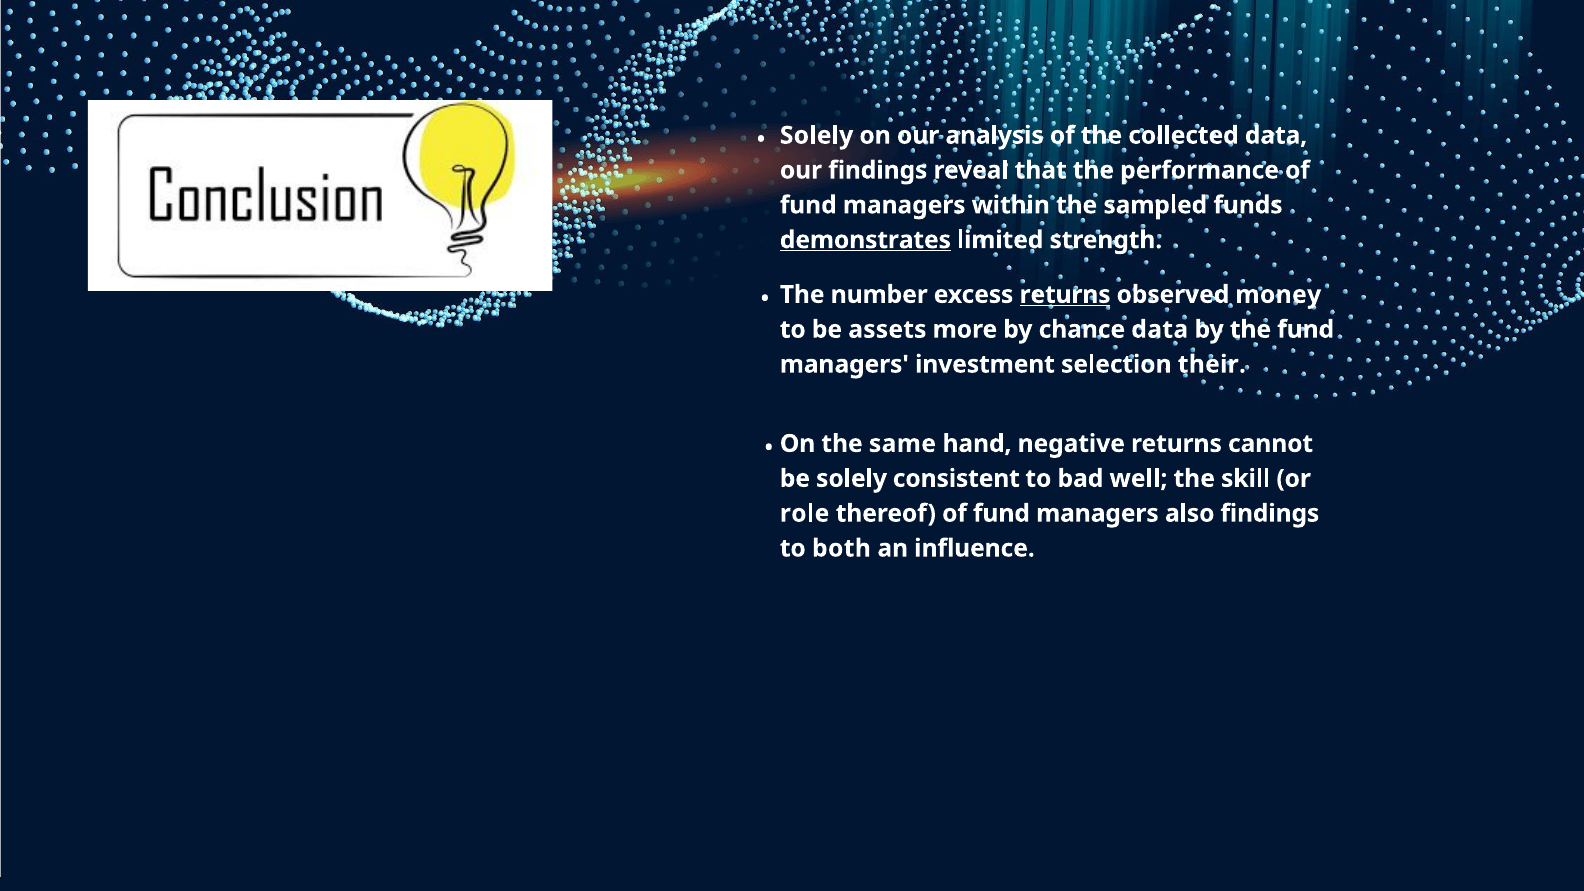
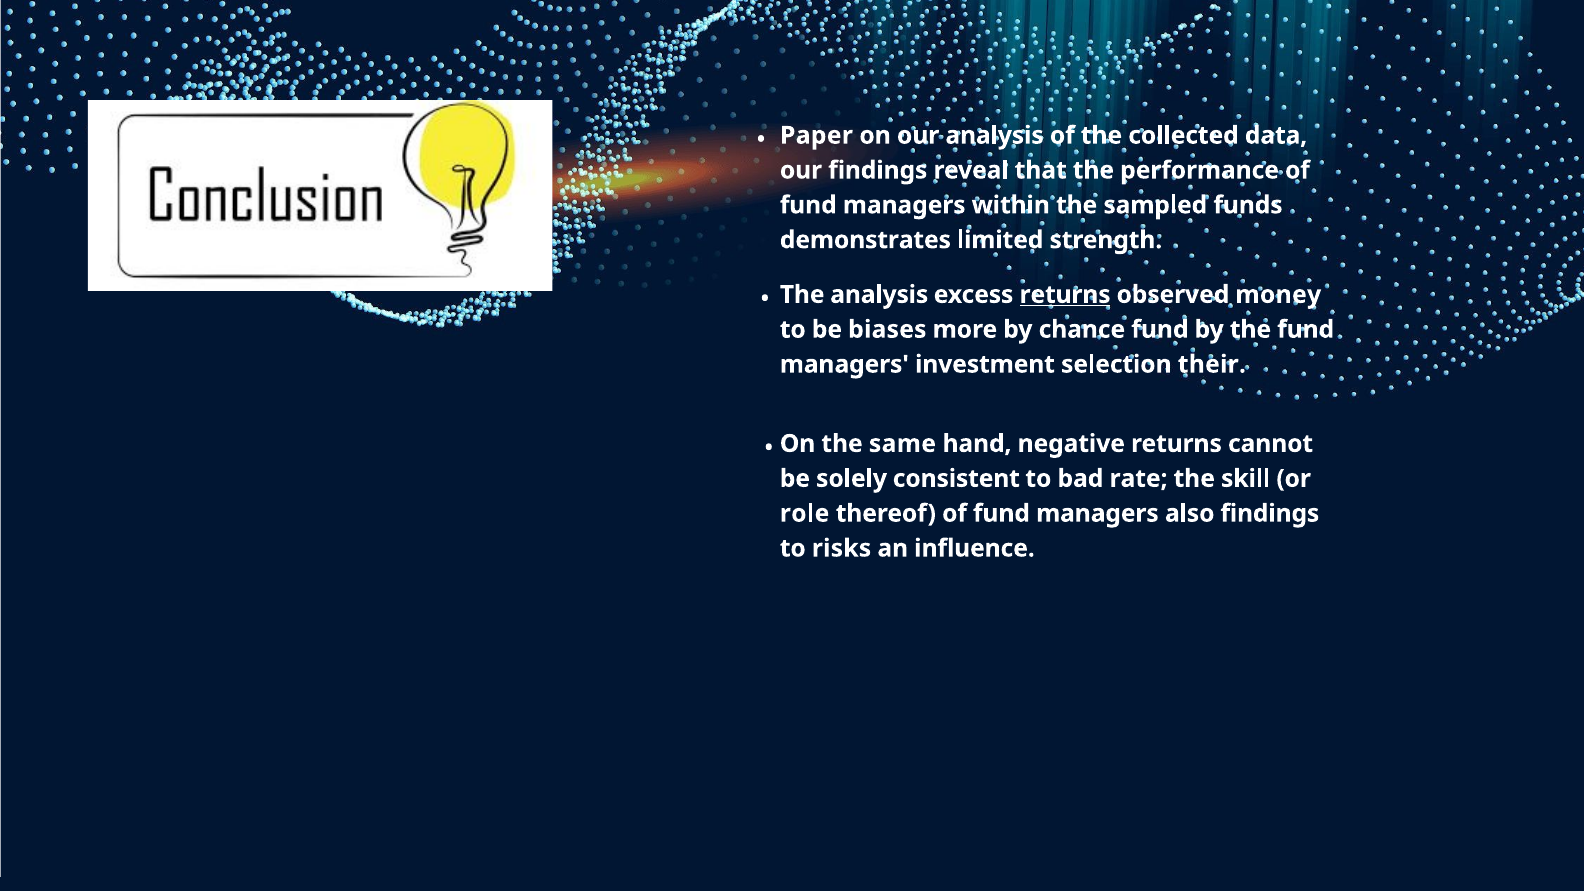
Solely at (817, 135): Solely -> Paper
demonstrates underline: present -> none
The number: number -> analysis
assets: assets -> biases
chance data: data -> fund
well: well -> rate
both: both -> risks
